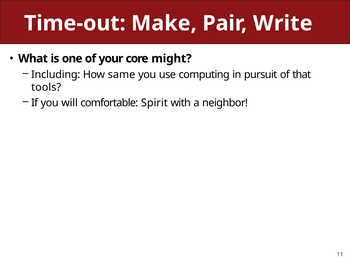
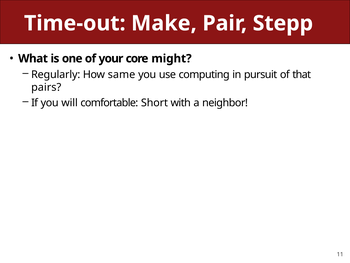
Write: Write -> Stepp
Including: Including -> Regularly
tools: tools -> pairs
Spirit: Spirit -> Short
